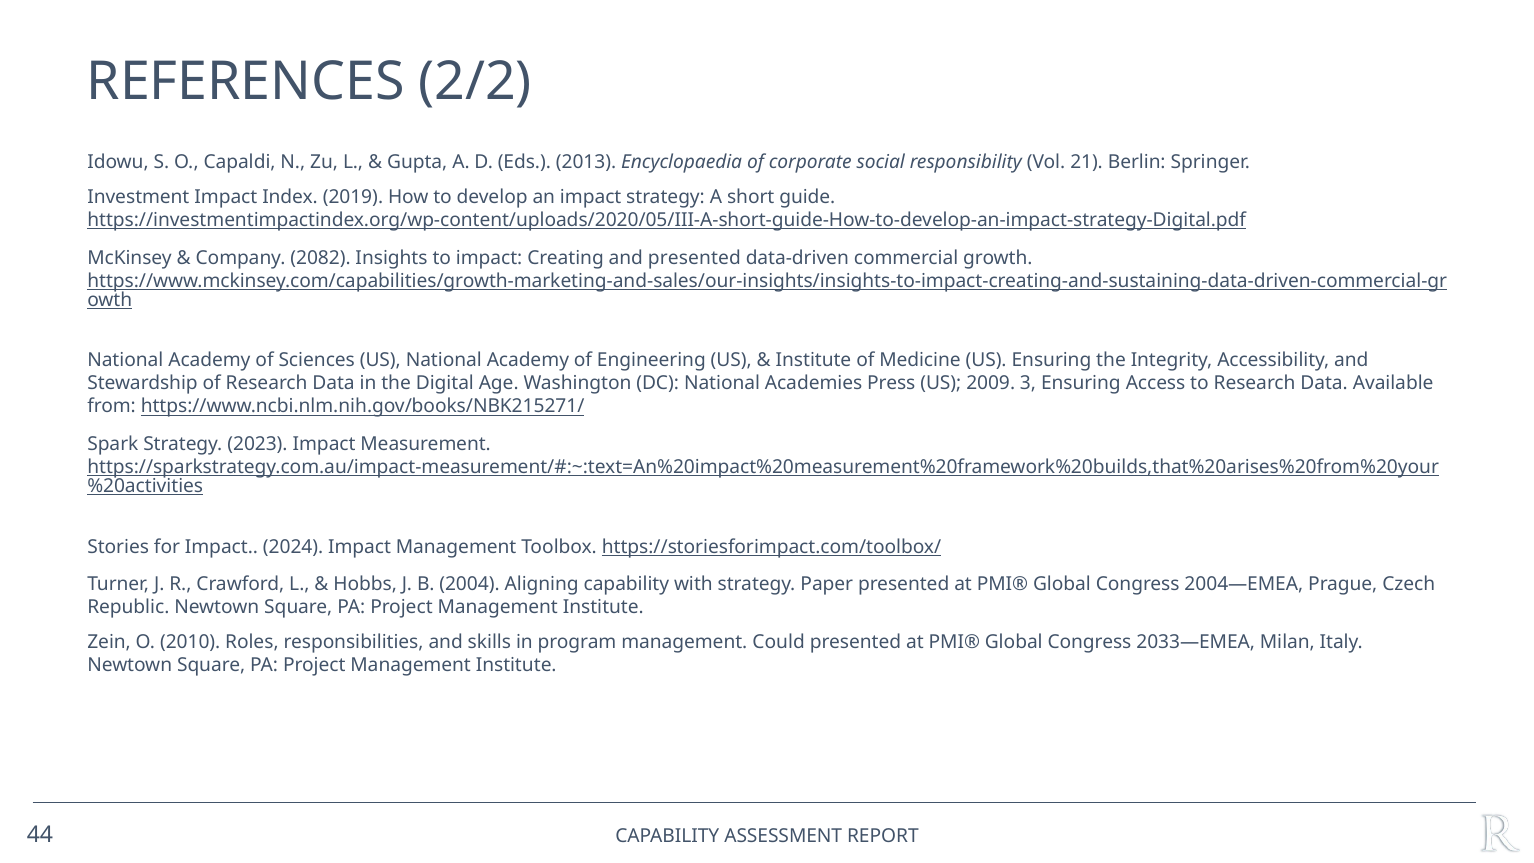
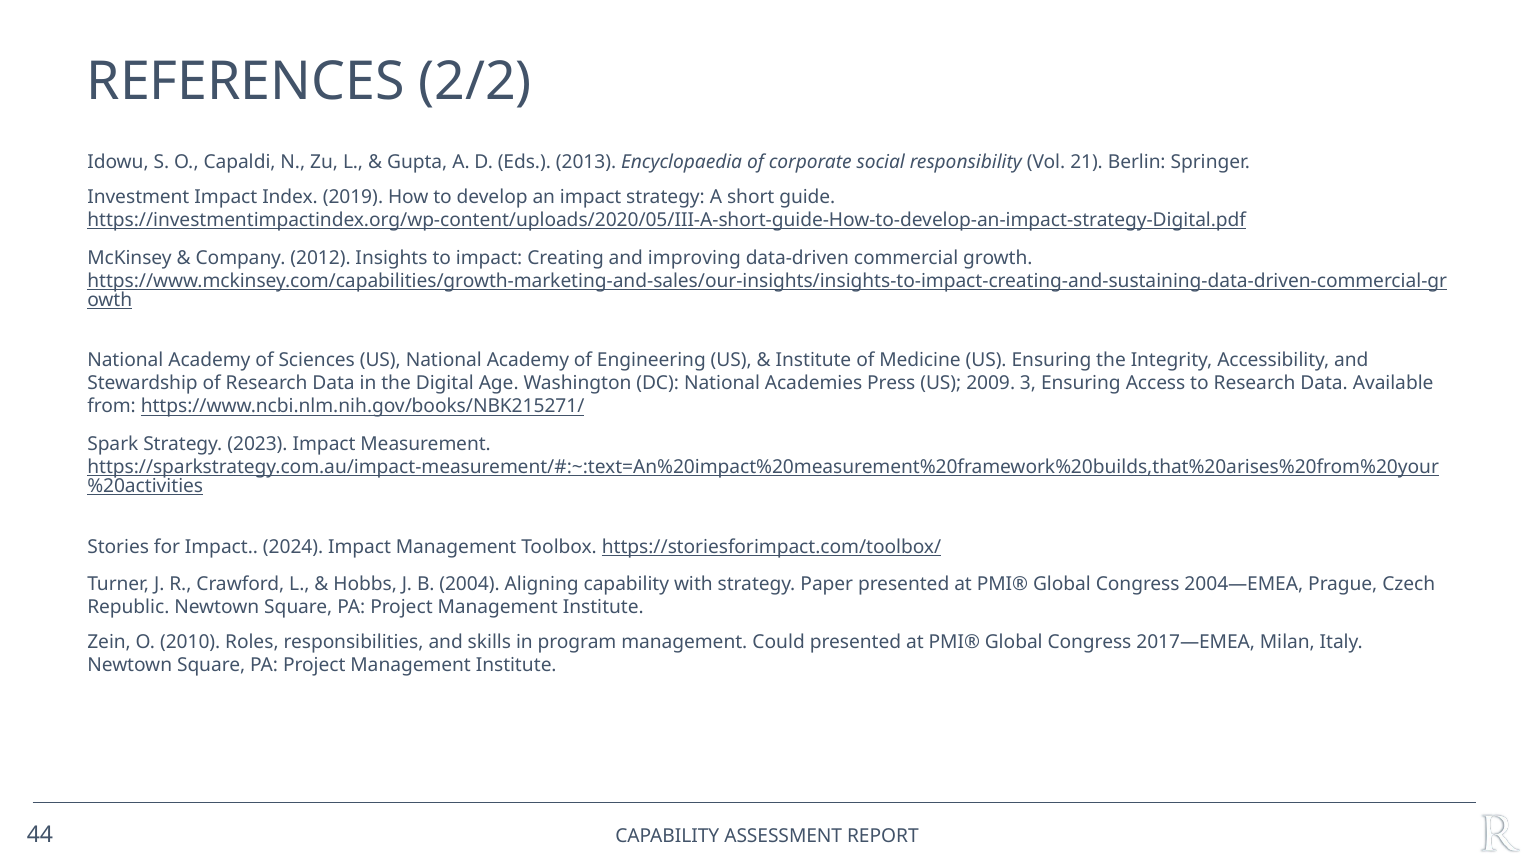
2082: 2082 -> 2012
and presented: presented -> improving
2033—EMEA: 2033—EMEA -> 2017—EMEA
